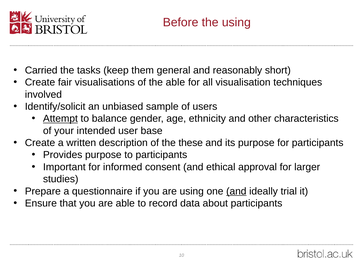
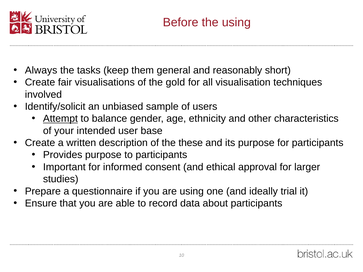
Carried: Carried -> Always
the able: able -> gold
and at (236, 191) underline: present -> none
